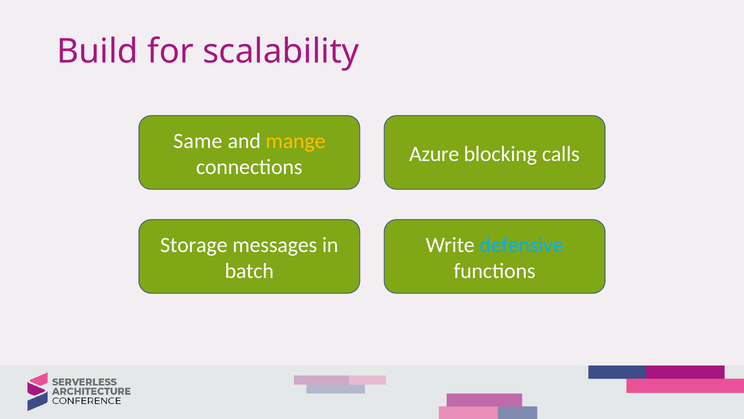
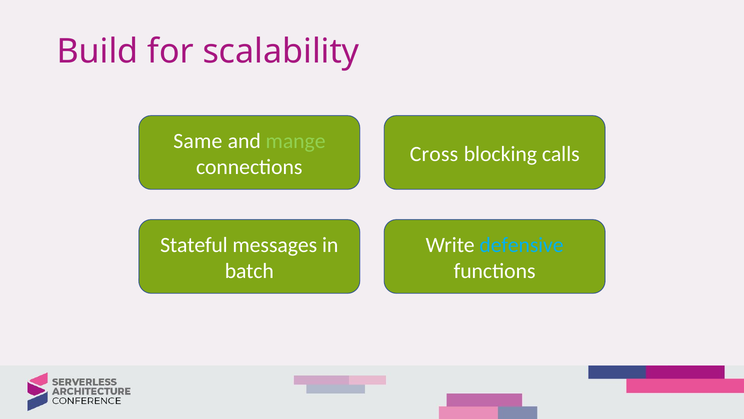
mange colour: yellow -> light green
Azure: Azure -> Cross
Storage: Storage -> Stateful
